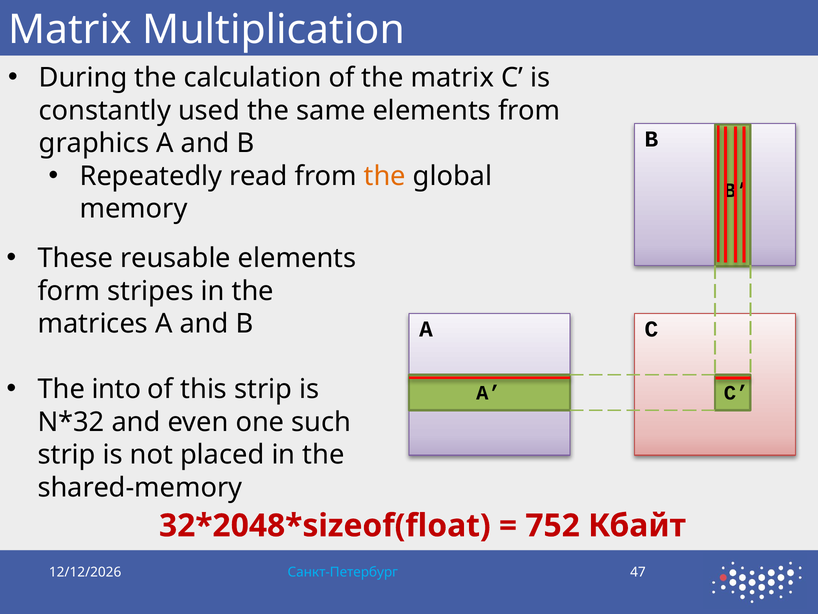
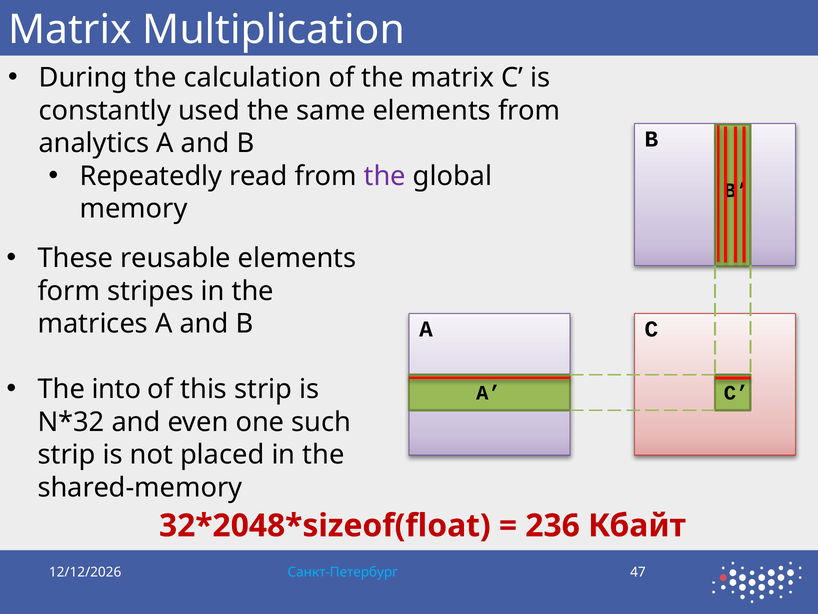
graphics: graphics -> analytics
the at (385, 176) colour: orange -> purple
752: 752 -> 236
